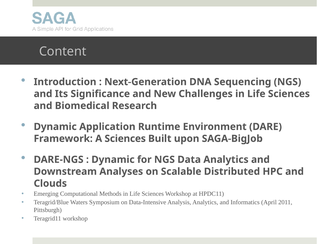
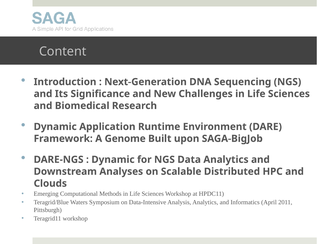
A Sciences: Sciences -> Genome
